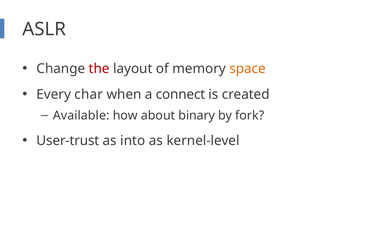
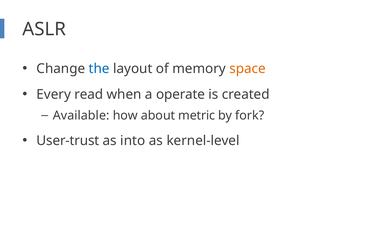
the colour: red -> blue
char: char -> read
connect: connect -> operate
binary: binary -> metric
